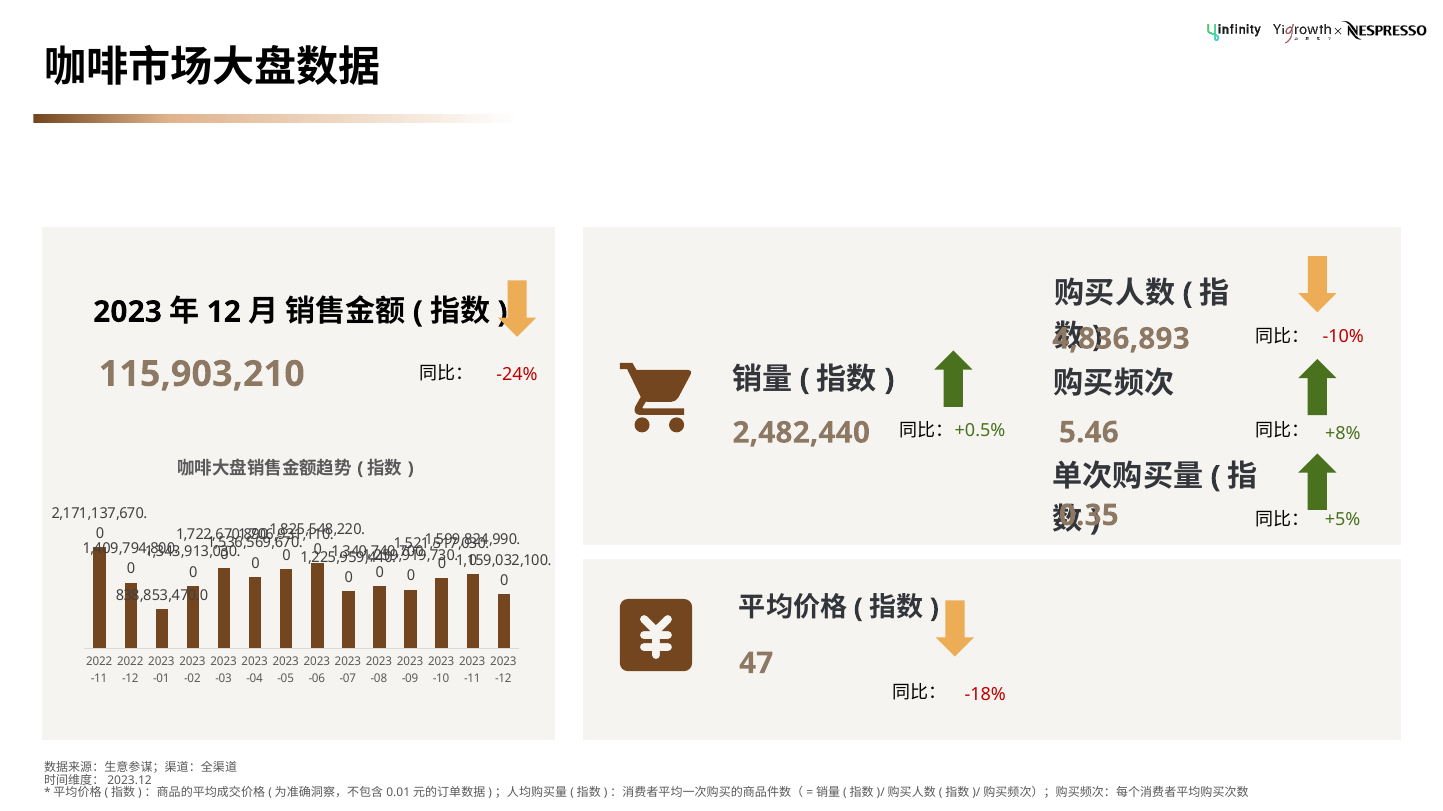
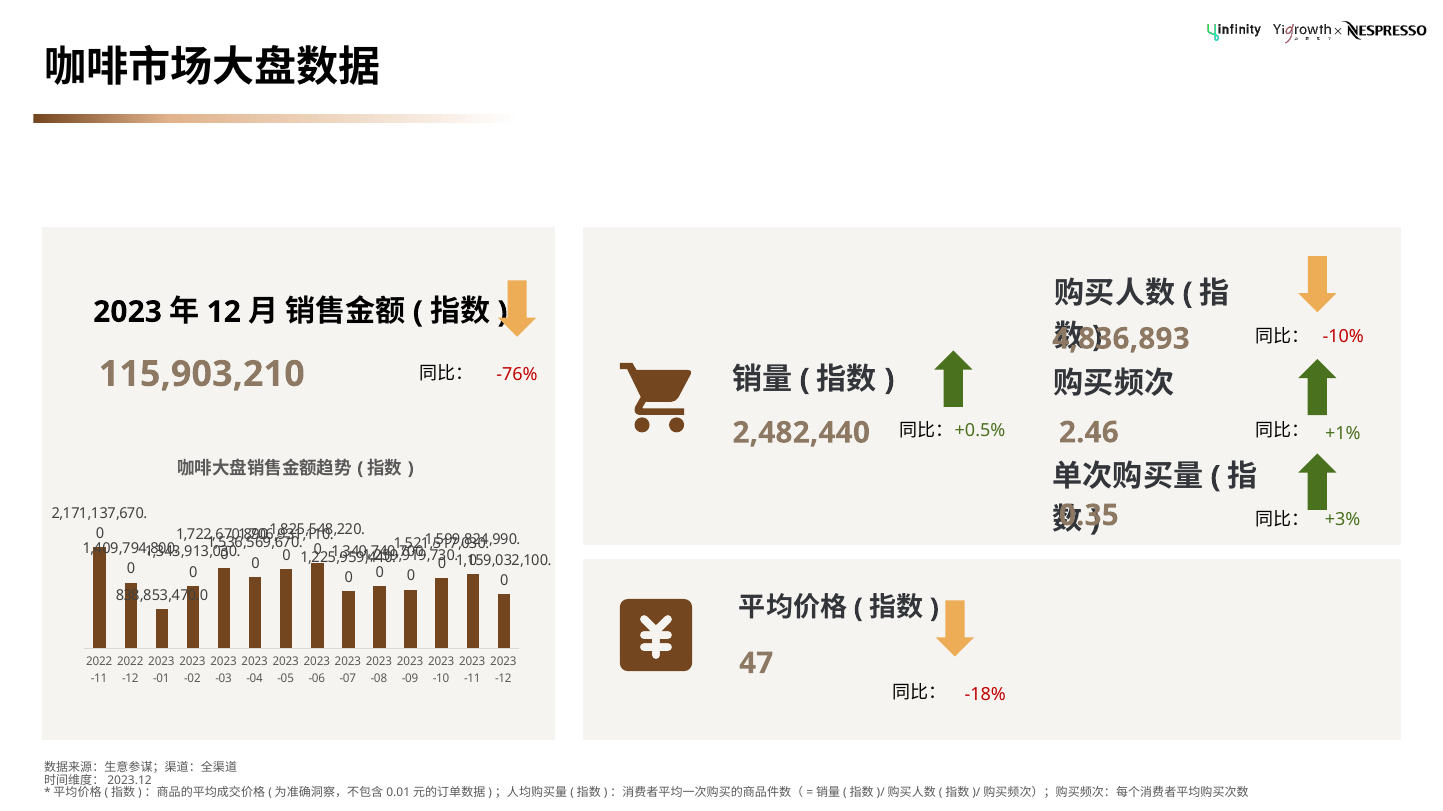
-24%: -24% -> -76%
+8%: +8% -> +1%
5.46: 5.46 -> 2.46
+5%: +5% -> +3%
